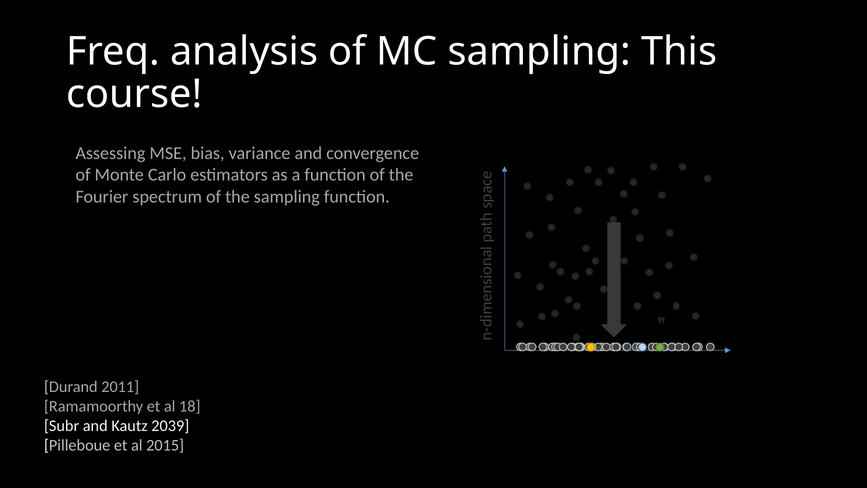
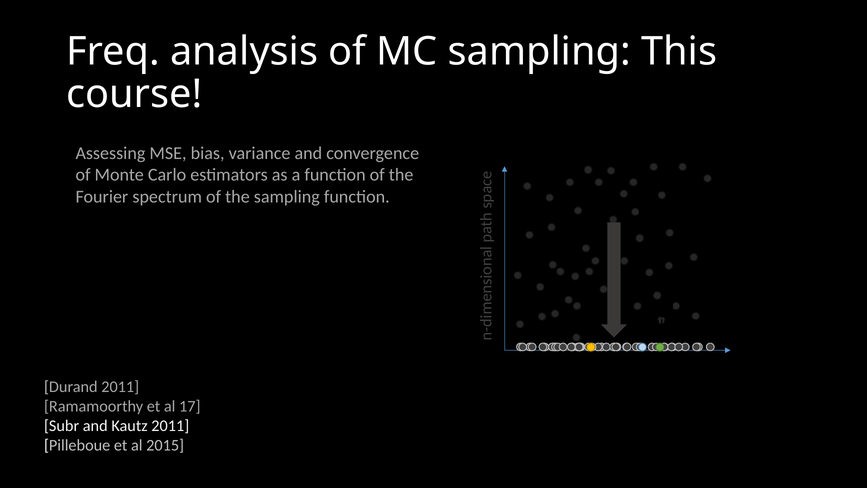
18: 18 -> 17
Kautz 2039: 2039 -> 2011
